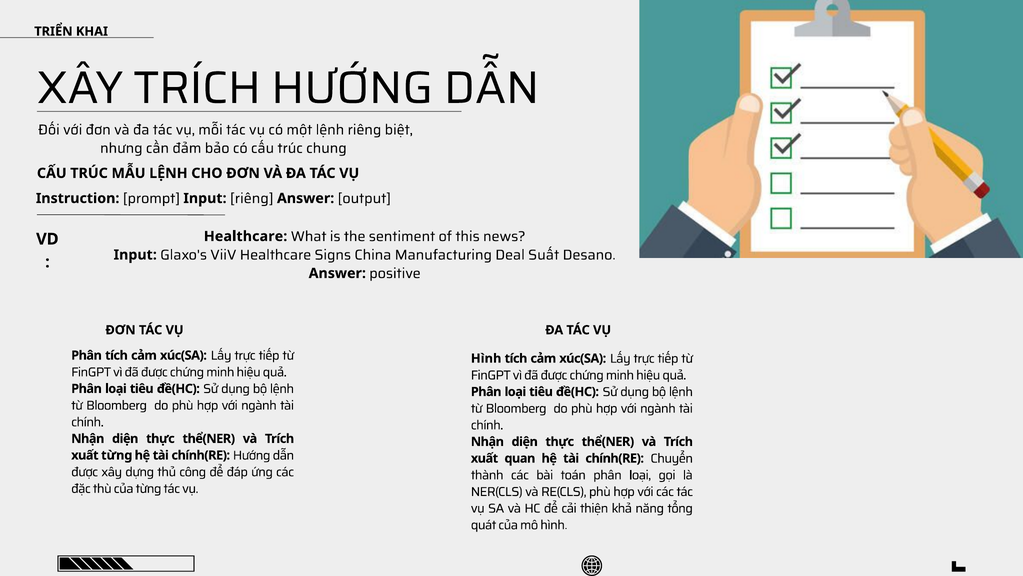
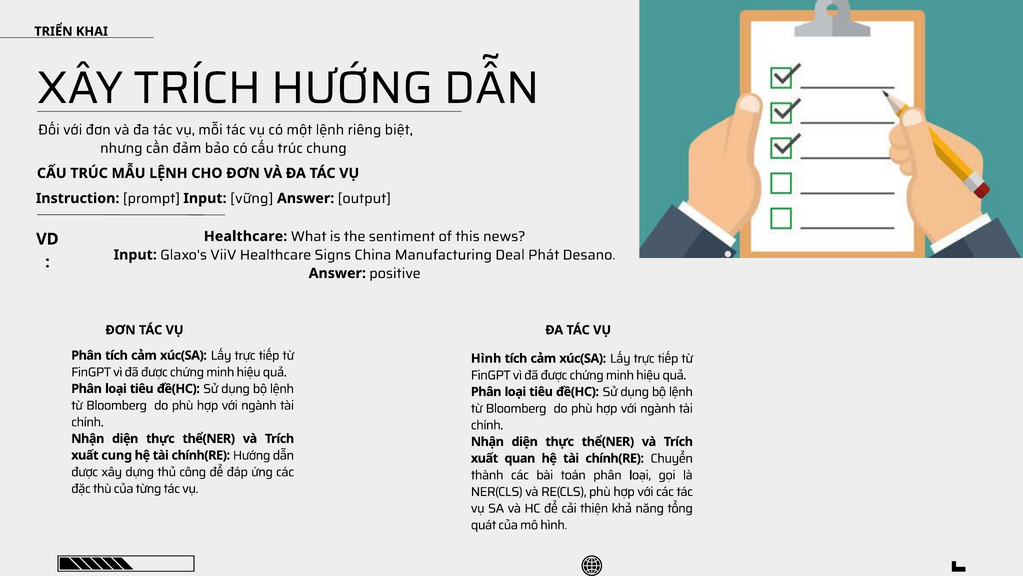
Input riêng: riêng -> vững
Suất: Suất -> Phát
xuất từng: từng -> cung
